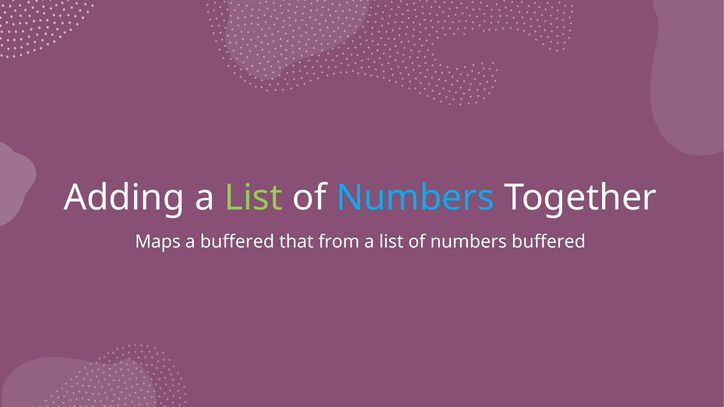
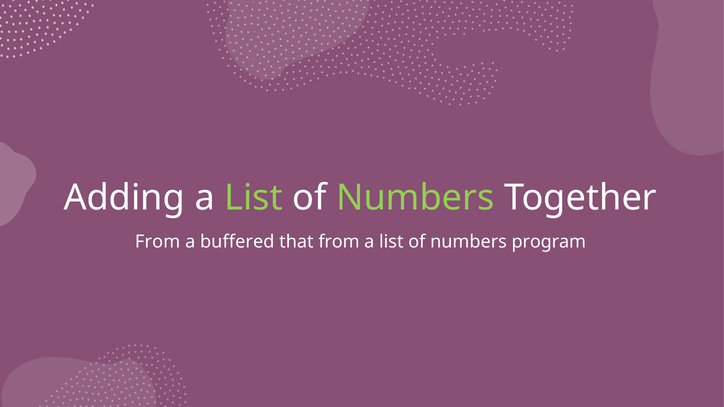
Numbers at (415, 198) colour: light blue -> light green
Maps at (158, 242): Maps -> From
numbers buffered: buffered -> program
